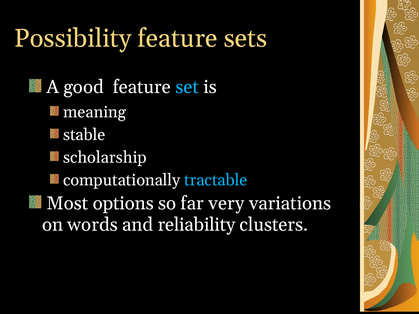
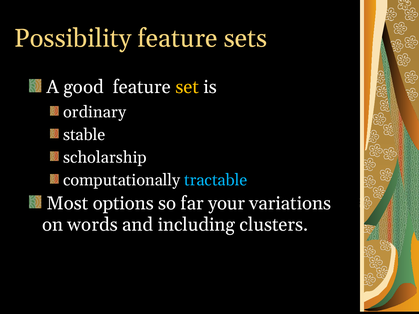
set colour: light blue -> yellow
meaning: meaning -> ordinary
very: very -> your
reliability: reliability -> including
